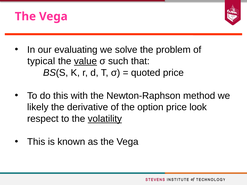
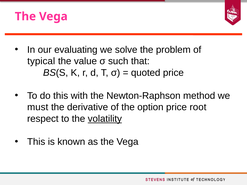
value underline: present -> none
likely: likely -> must
look: look -> root
